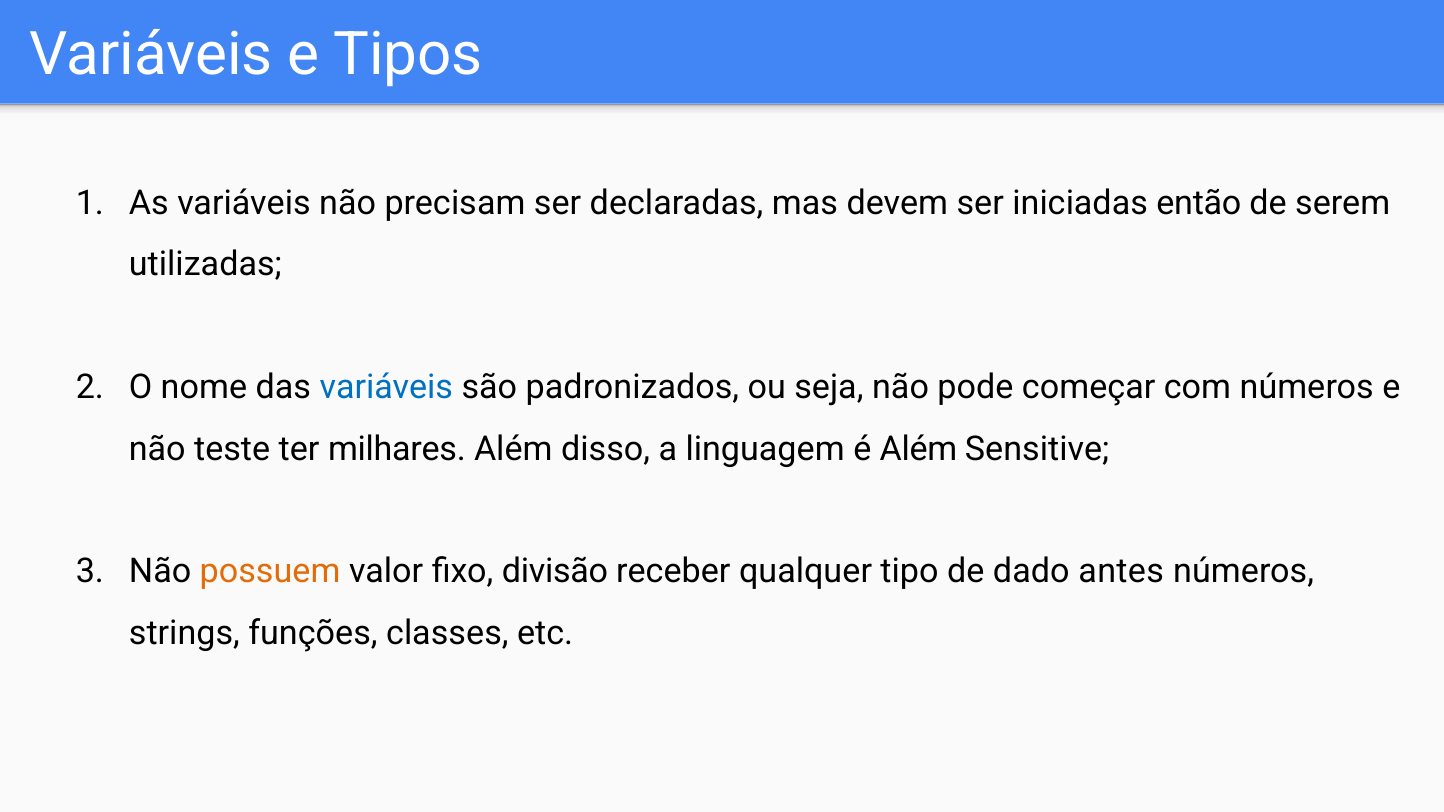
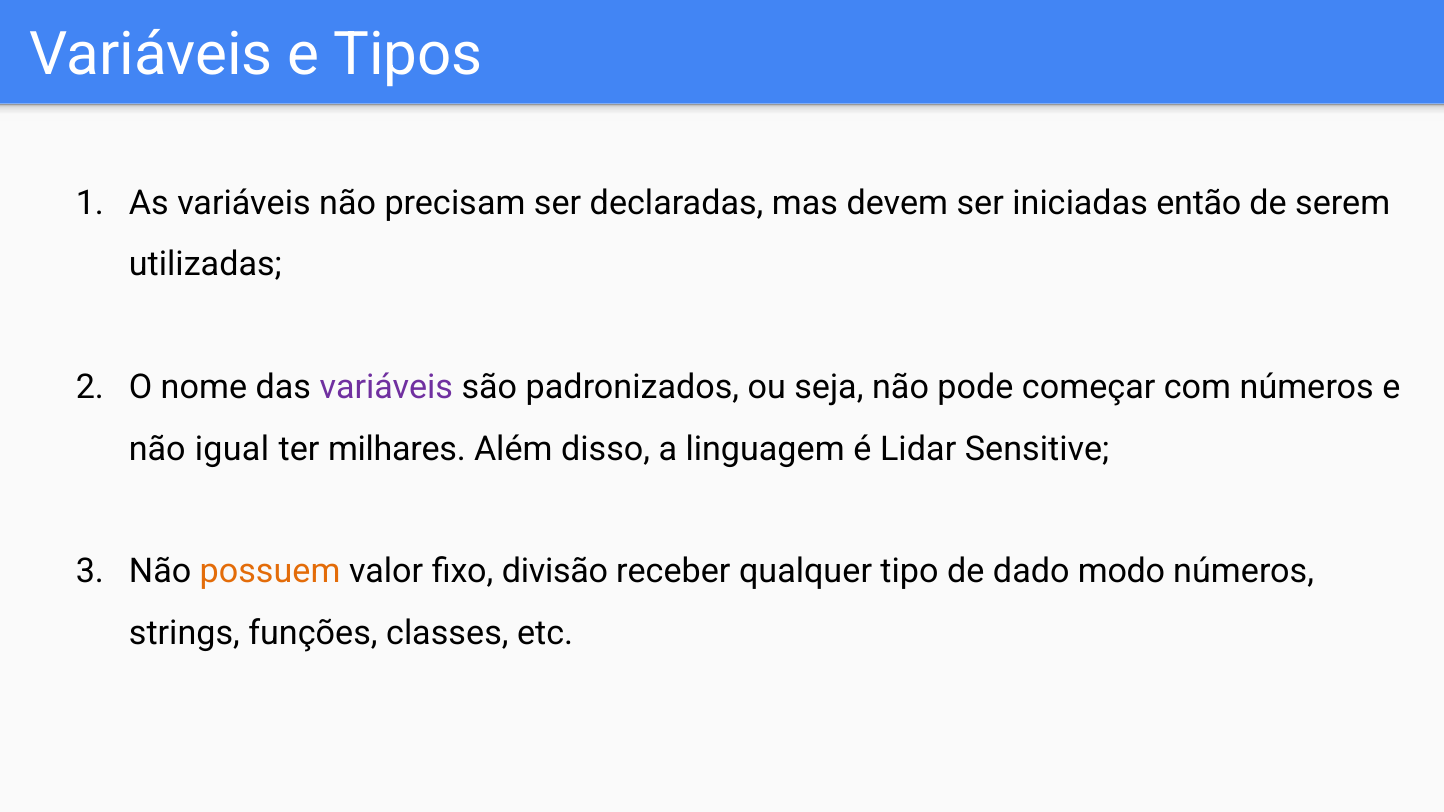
variáveis at (386, 388) colour: blue -> purple
teste: teste -> igual
é Além: Além -> Lidar
antes: antes -> modo
